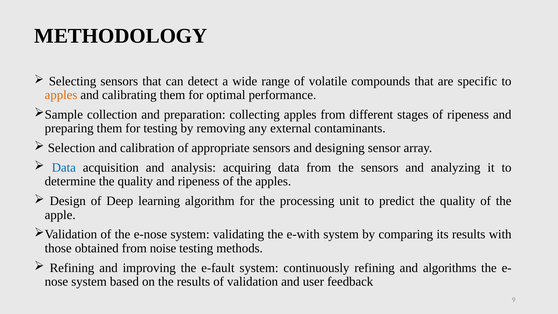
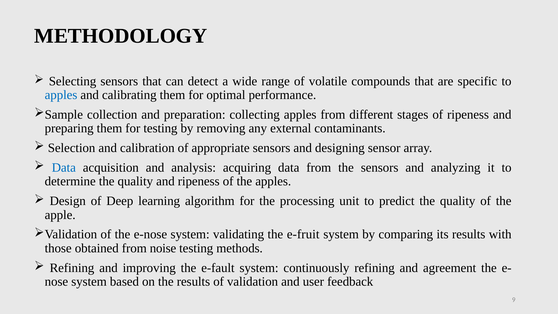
apples at (61, 95) colour: orange -> blue
e-with: e-with -> e-fruit
algorithms: algorithms -> agreement
